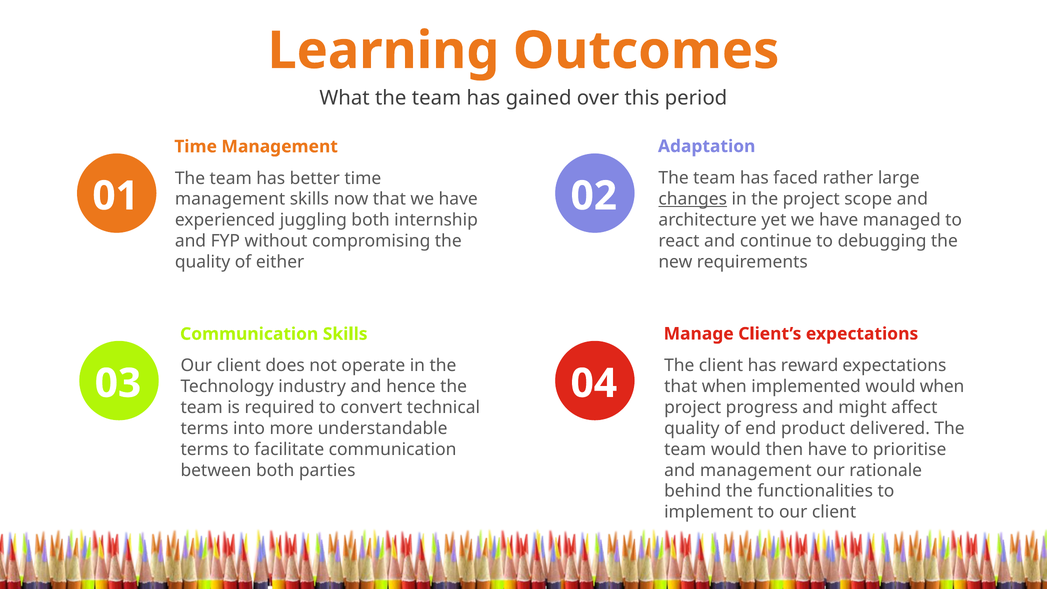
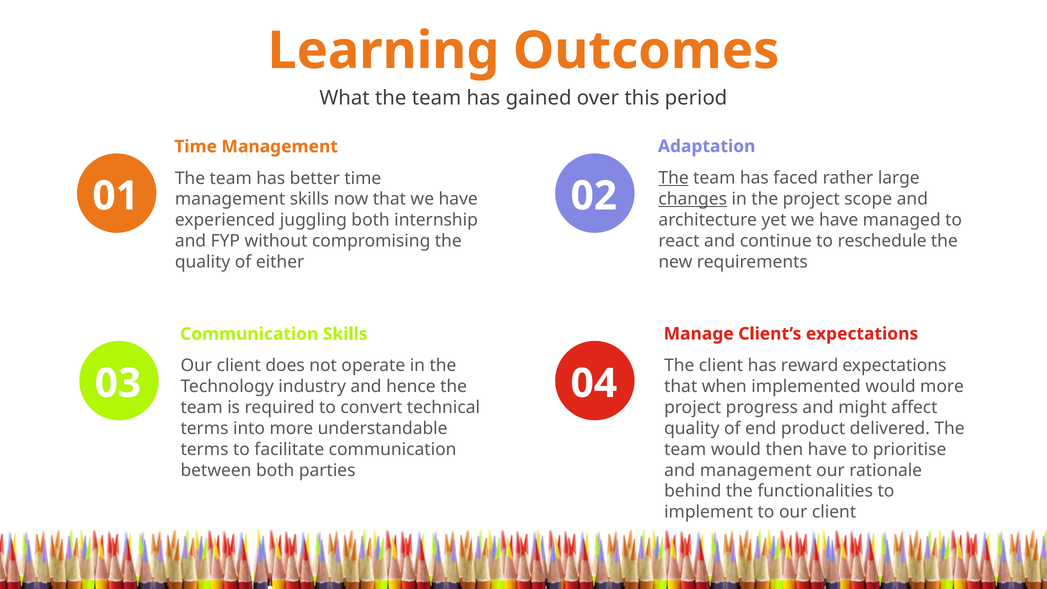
The at (674, 178) underline: none -> present
debugging: debugging -> reschedule
would when: when -> more
